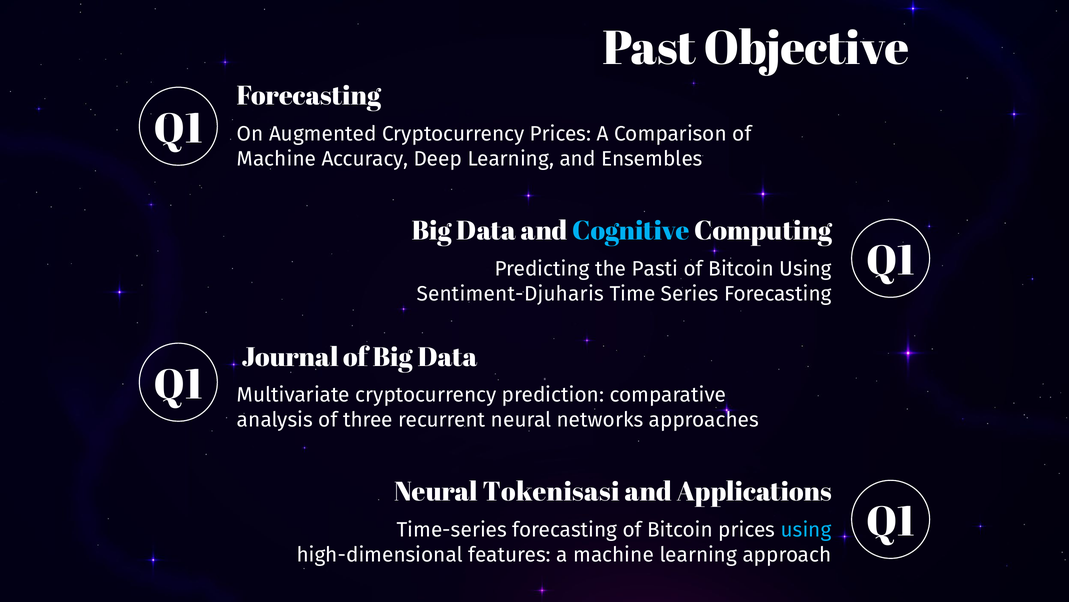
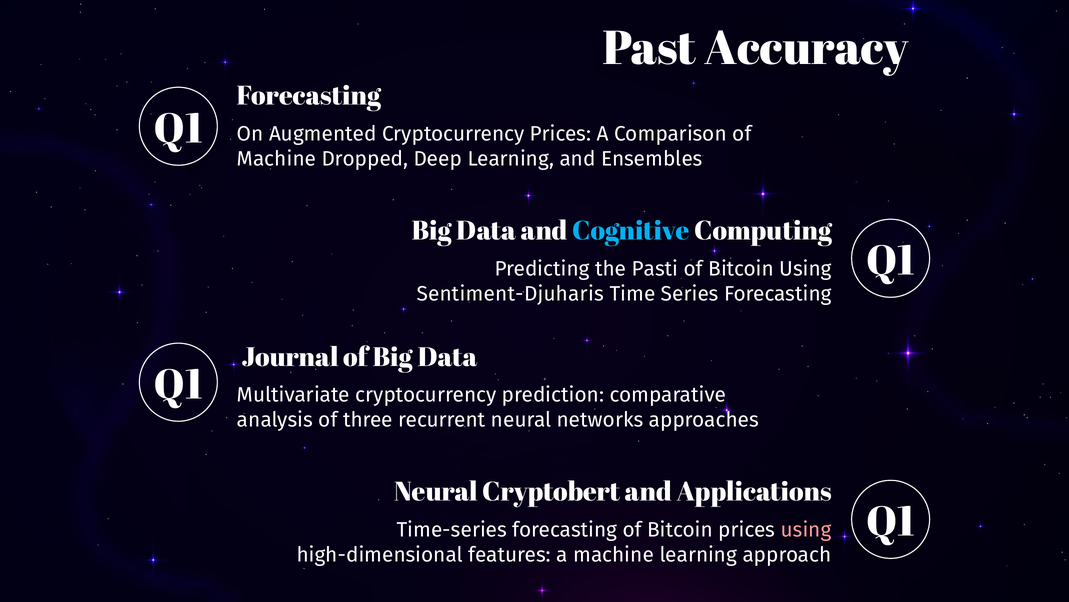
Objective: Objective -> Accuracy
Accuracy: Accuracy -> Dropped
Tokenisasi: Tokenisasi -> Cryptobert
using at (806, 529) colour: light blue -> pink
